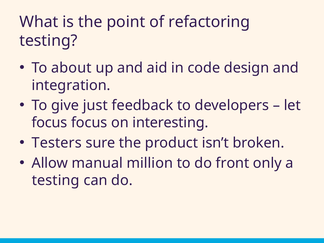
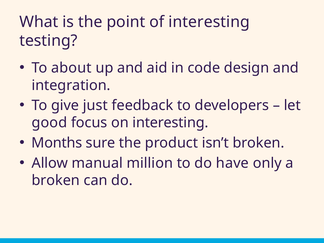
of refactoring: refactoring -> interesting
focus at (49, 123): focus -> good
Testers: Testers -> Months
front: front -> have
testing at (56, 180): testing -> broken
